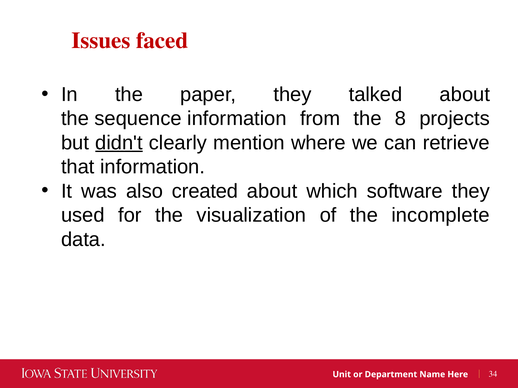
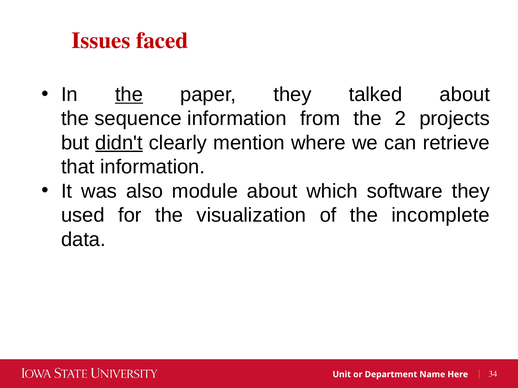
the at (129, 95) underline: none -> present
8: 8 -> 2
created: created -> module
